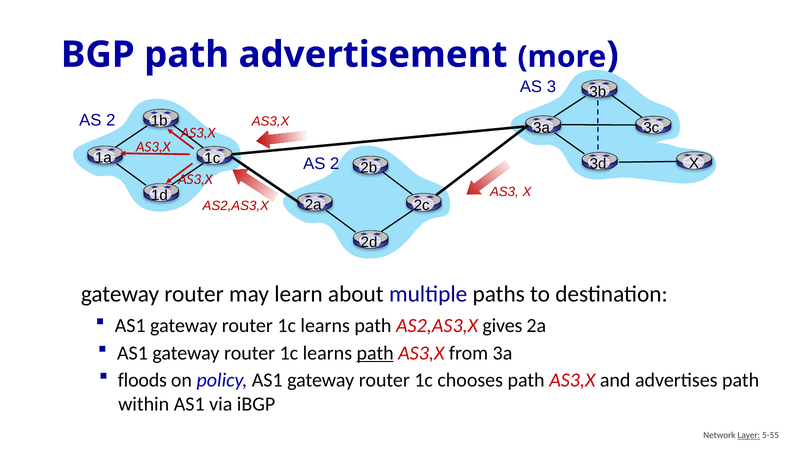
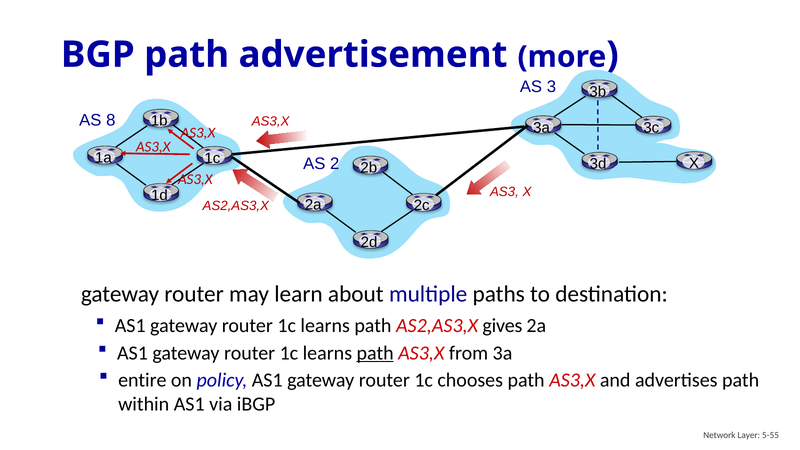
2 at (111, 120): 2 -> 8
floods: floods -> entire
Layer underline: present -> none
